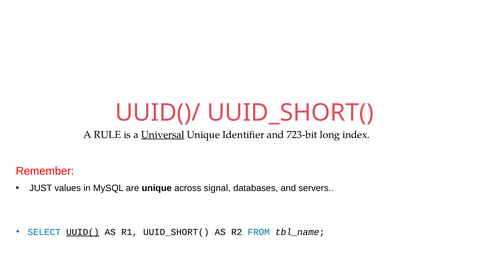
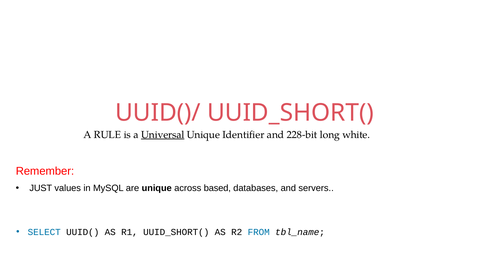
723-bit: 723-bit -> 228-bit
index: index -> white
signal: signal -> based
UUID( underline: present -> none
